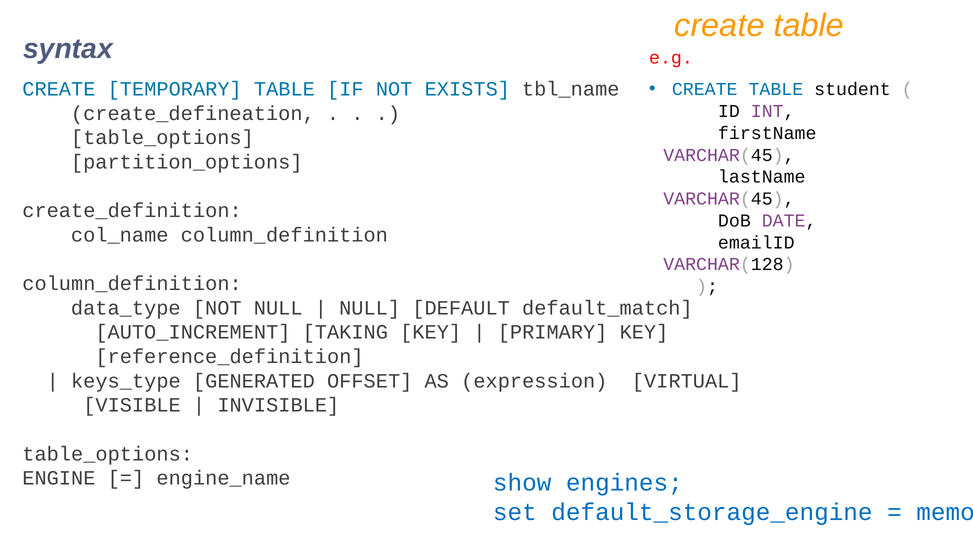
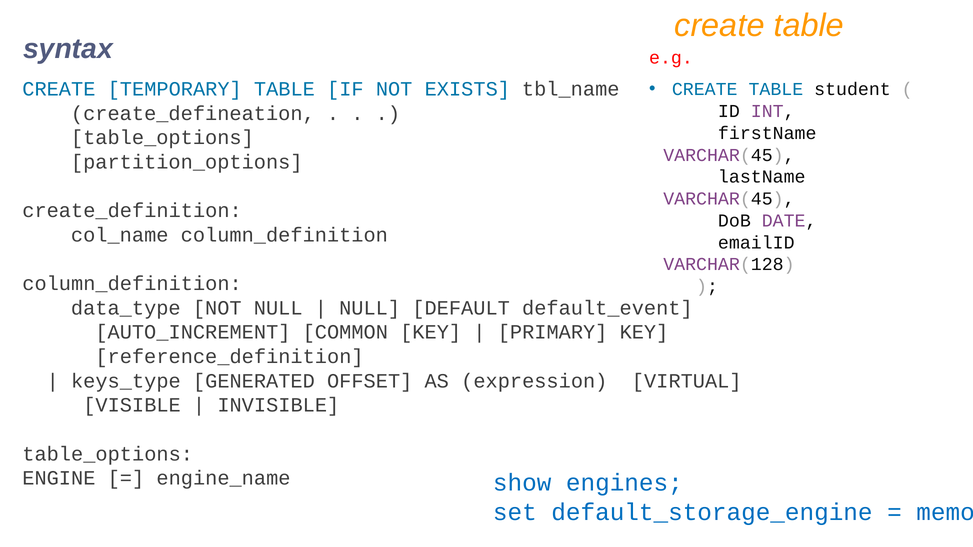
default_match: default_match -> default_event
TAKING: TAKING -> COMMON
